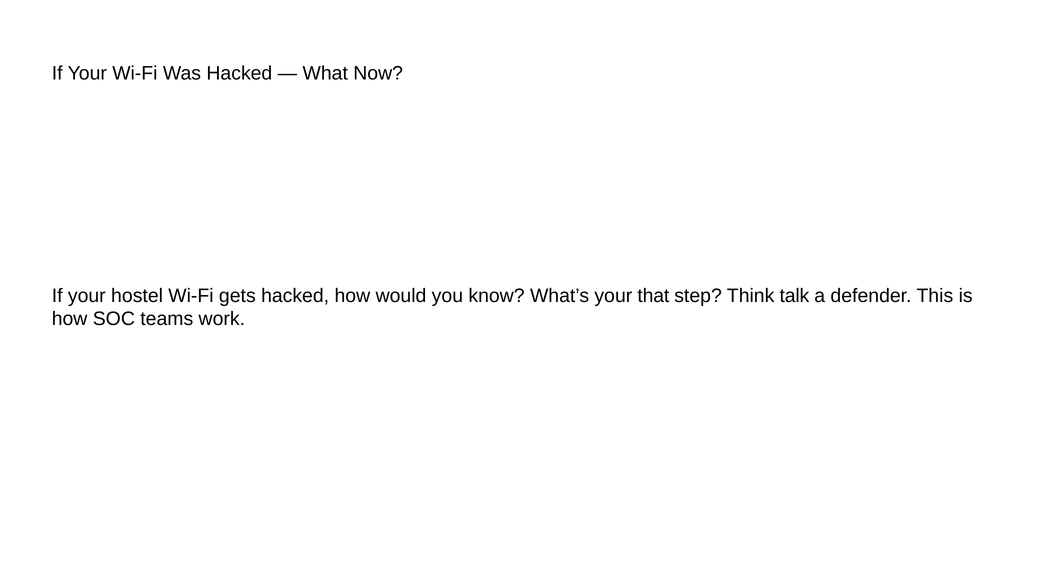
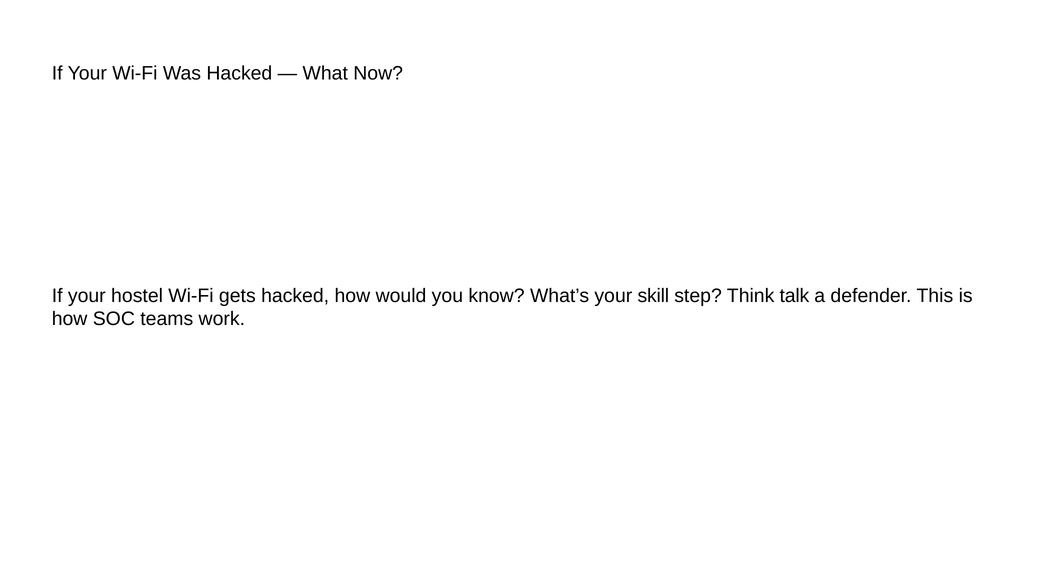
that: that -> skill
